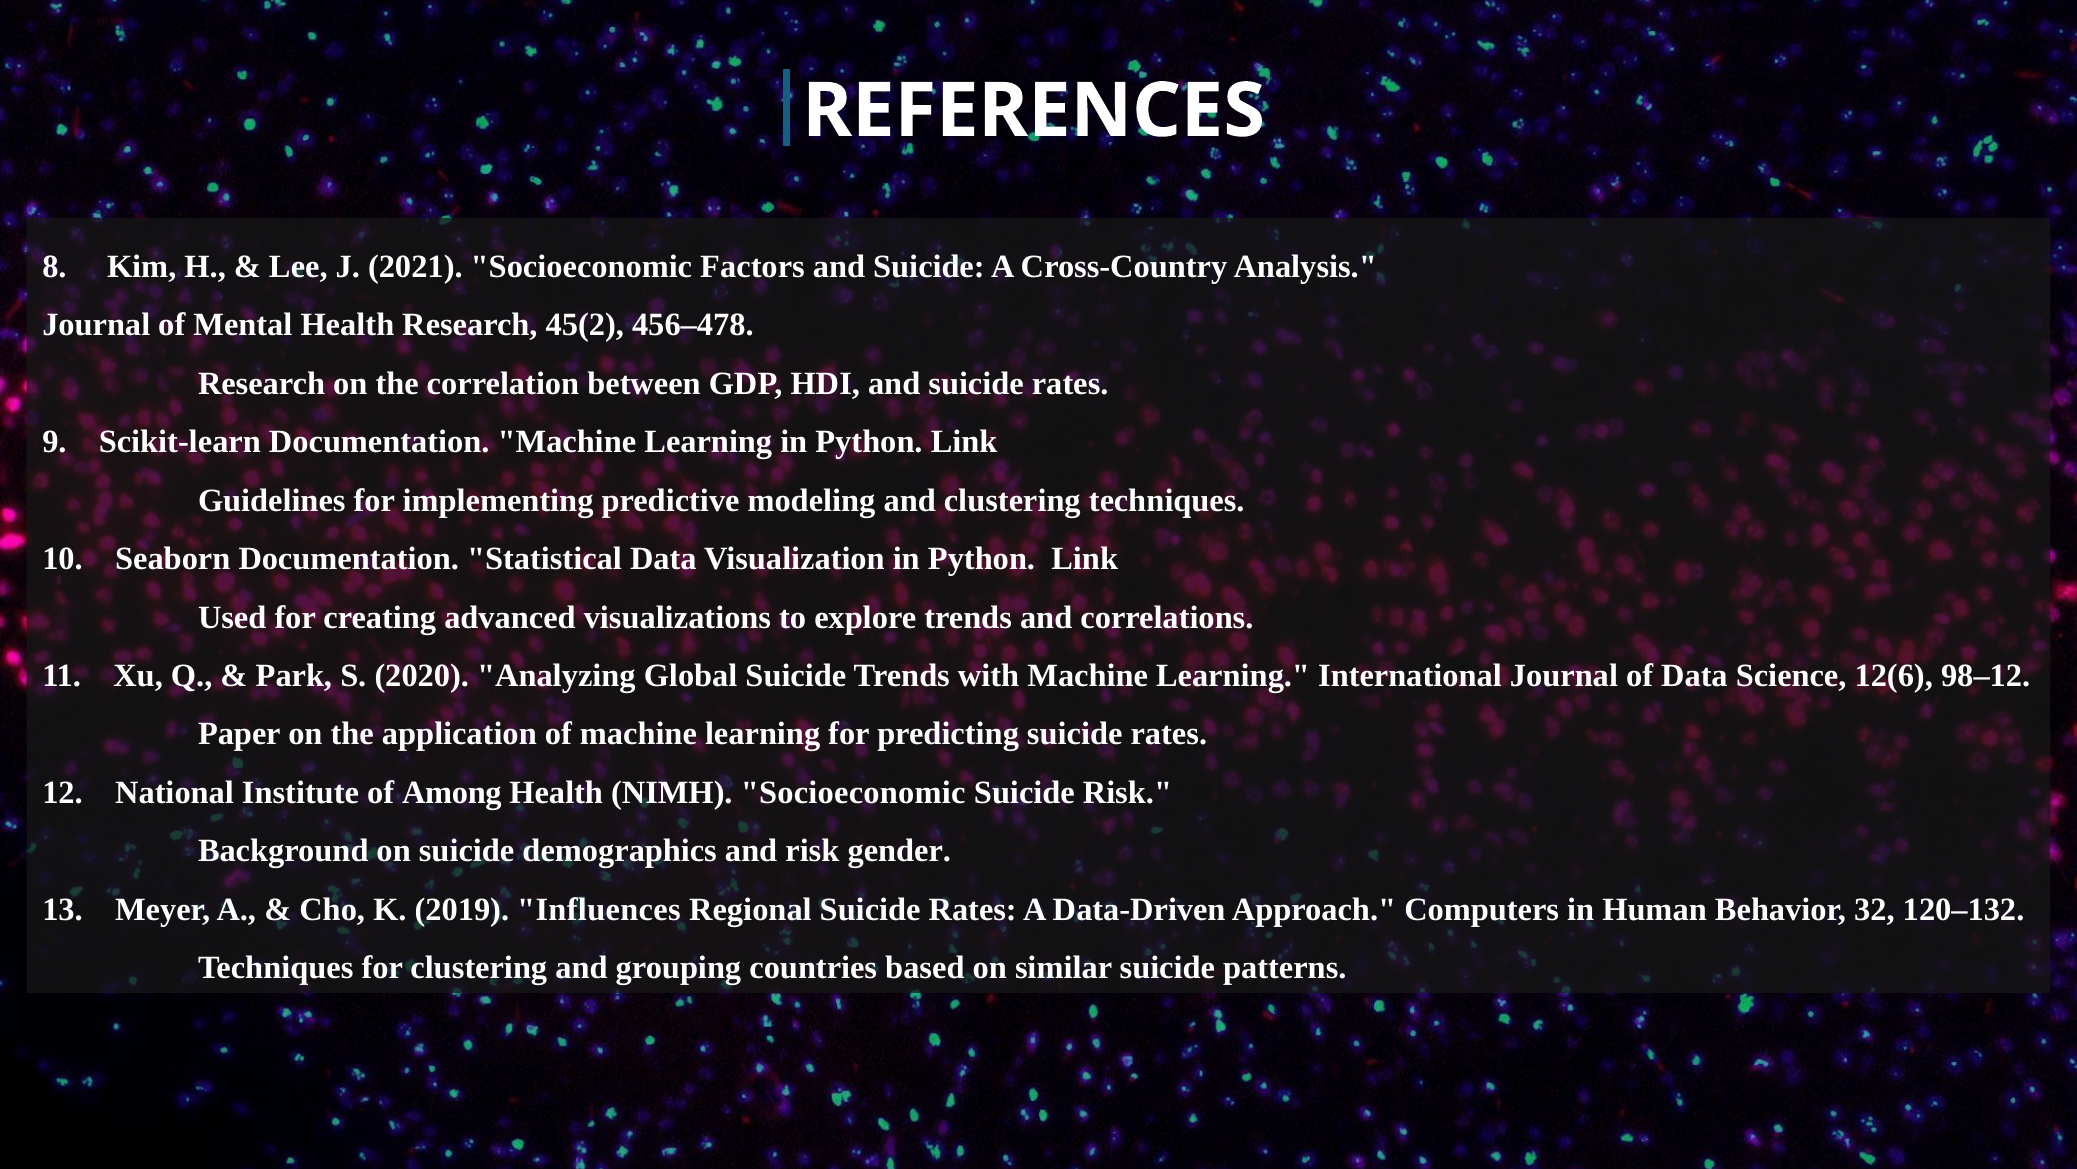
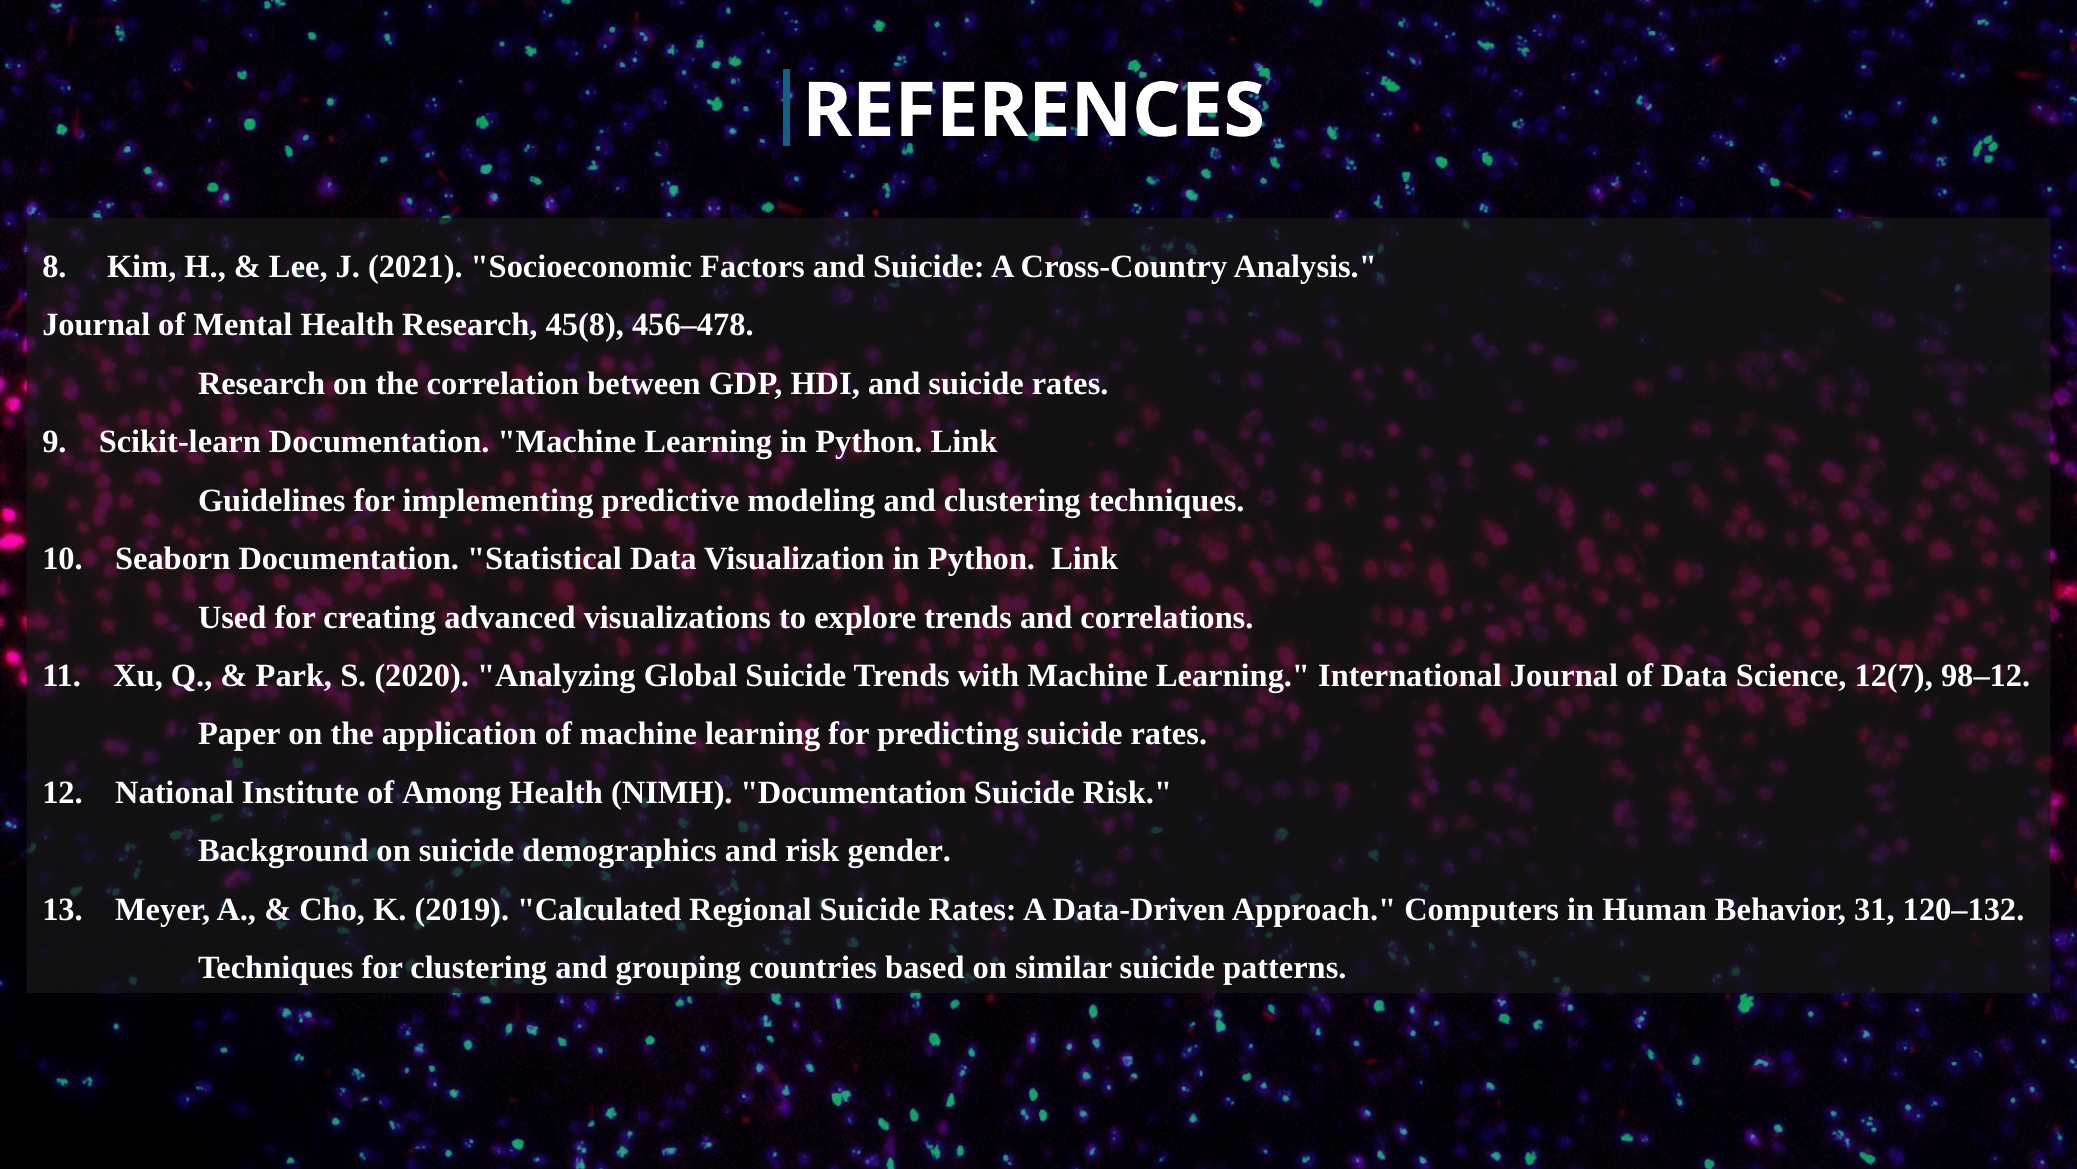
45(2: 45(2 -> 45(8
12(6: 12(6 -> 12(7
NIMH Socioeconomic: Socioeconomic -> Documentation
Influences: Influences -> Calculated
32: 32 -> 31
